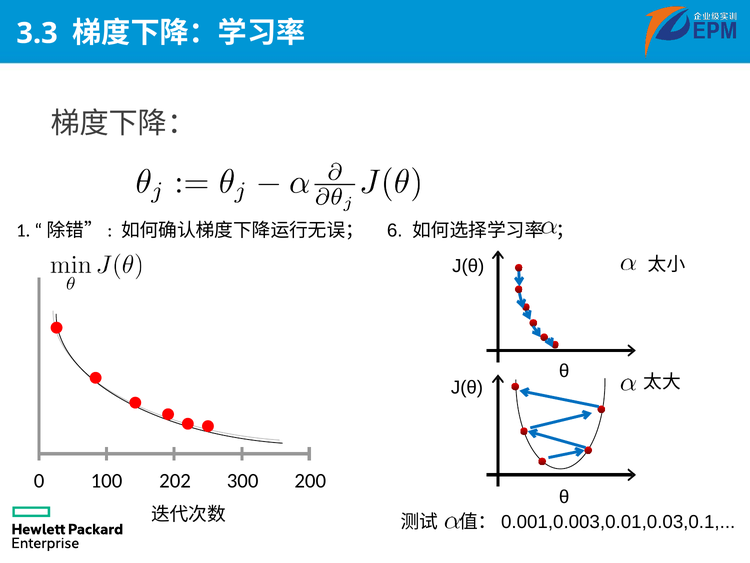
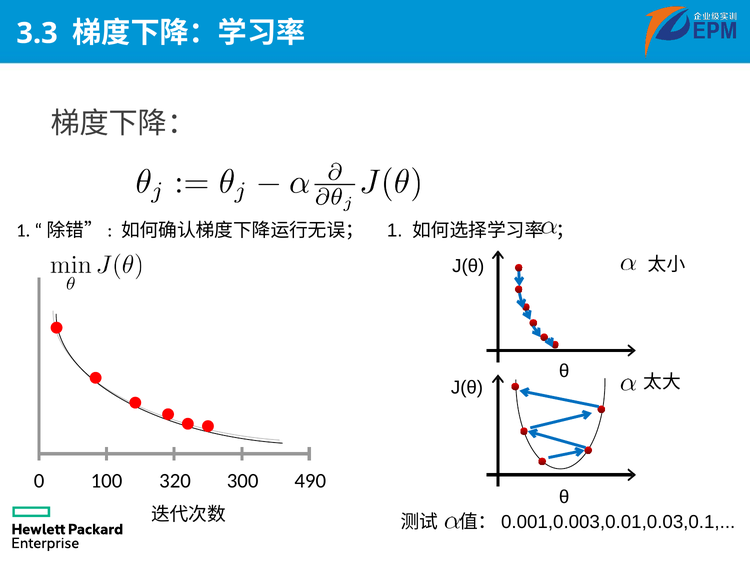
6 at (395, 230): 6 -> 1
202: 202 -> 320
200: 200 -> 490
